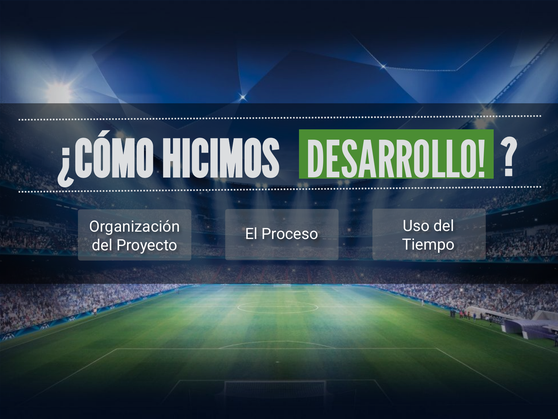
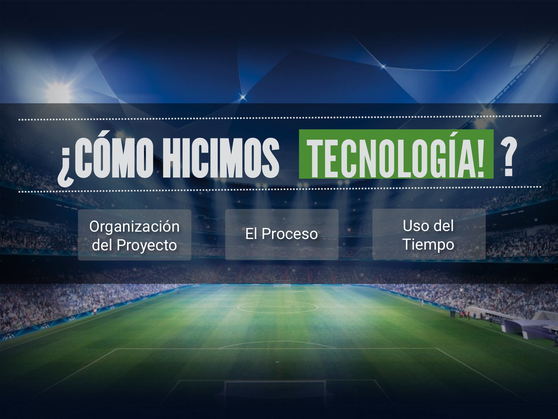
DESARROLLO: DESARROLLO -> TECNOLOGÍA
